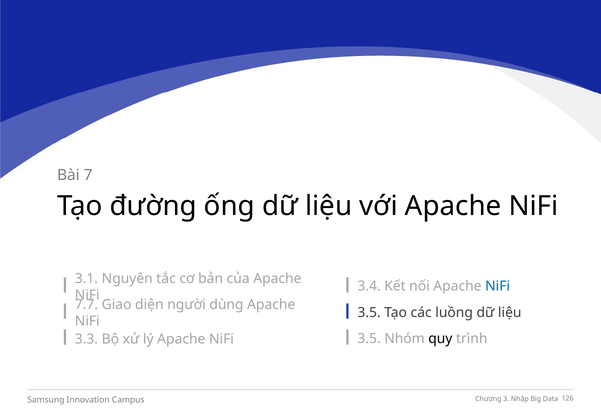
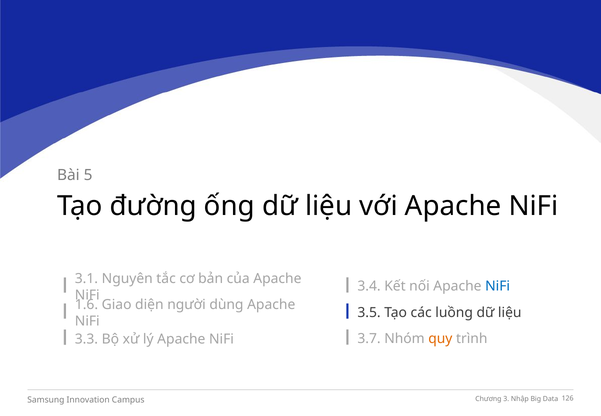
7: 7 -> 5
7.7: 7.7 -> 1.6
3.5 at (369, 339): 3.5 -> 3.7
quy colour: black -> orange
